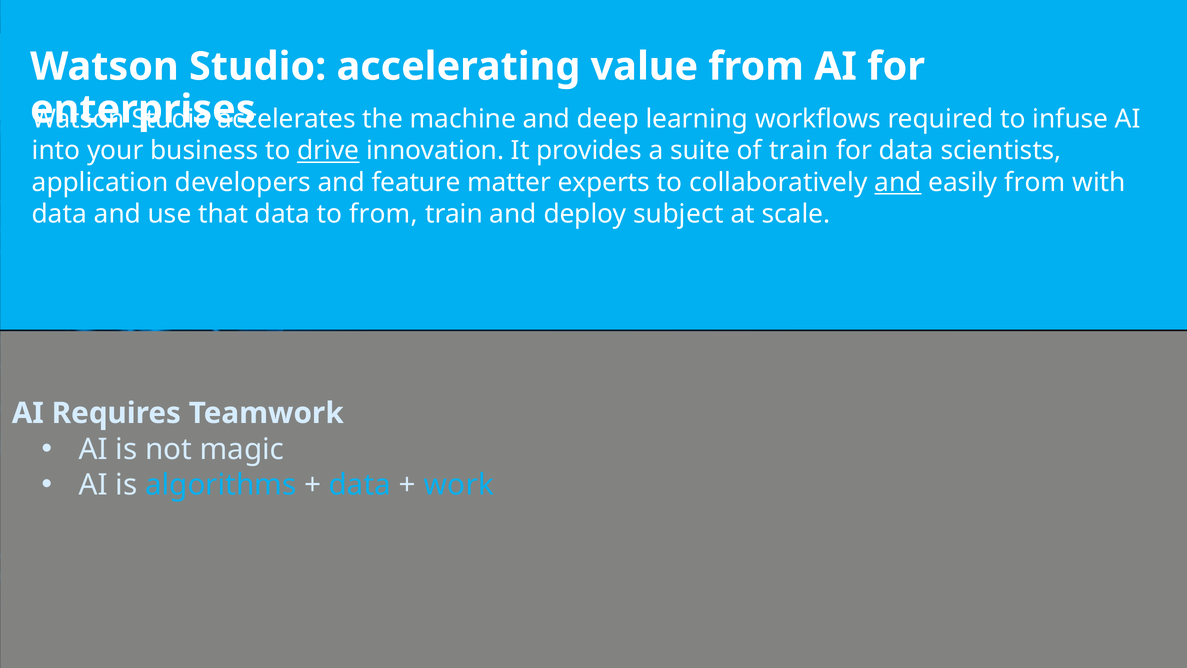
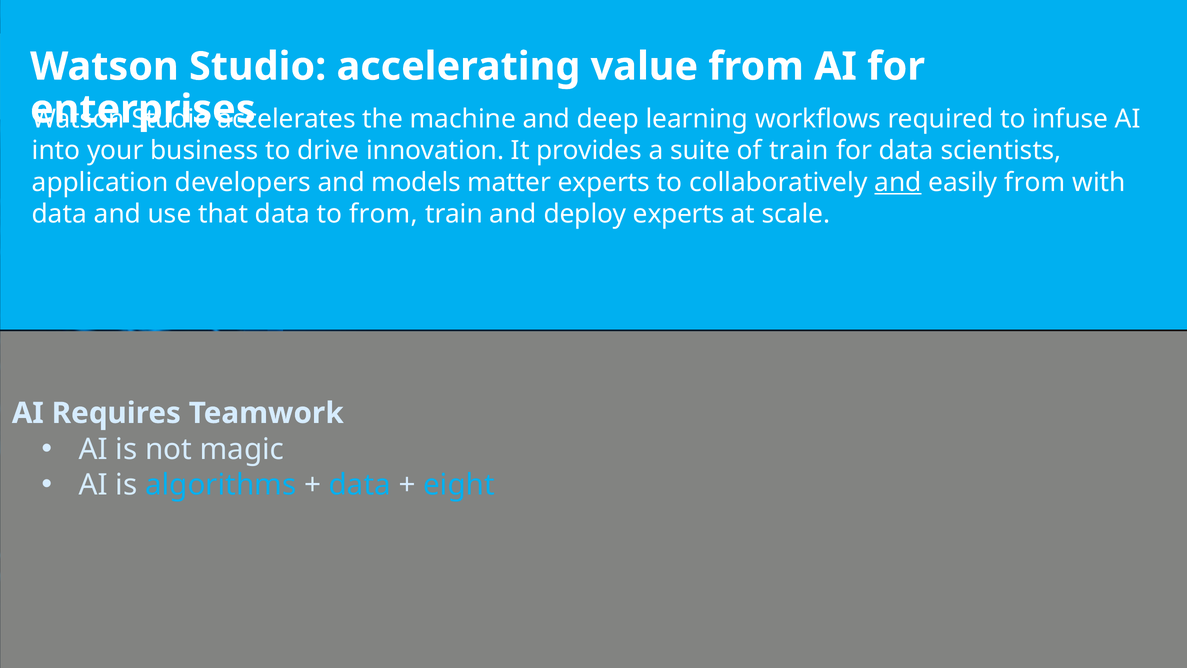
drive underline: present -> none
feature: feature -> models
deploy subject: subject -> experts
work: work -> eight
